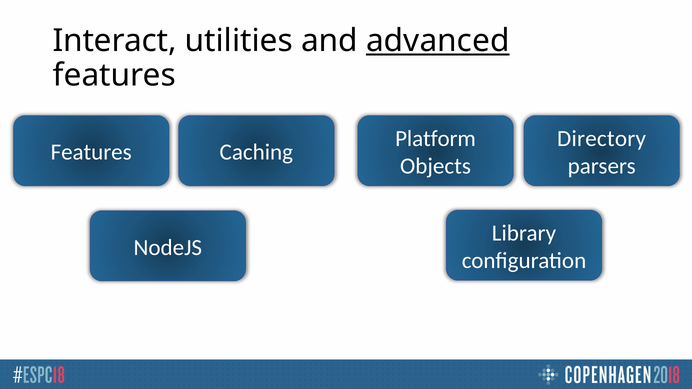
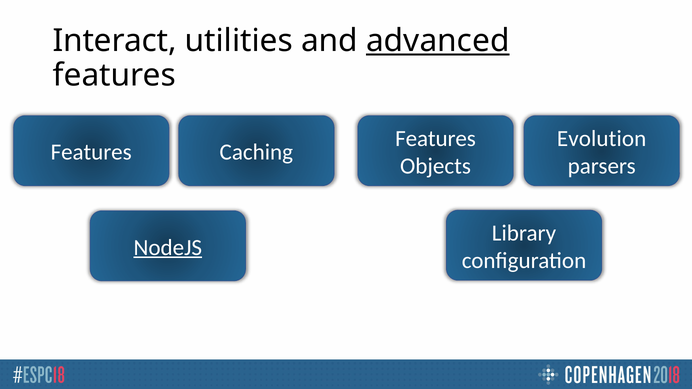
Platform at (436, 139): Platform -> Features
Directory: Directory -> Evolution
NodeJS underline: none -> present
